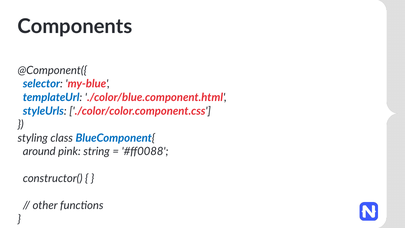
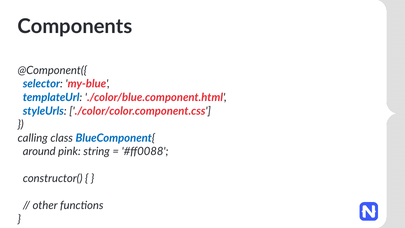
styling: styling -> calling
